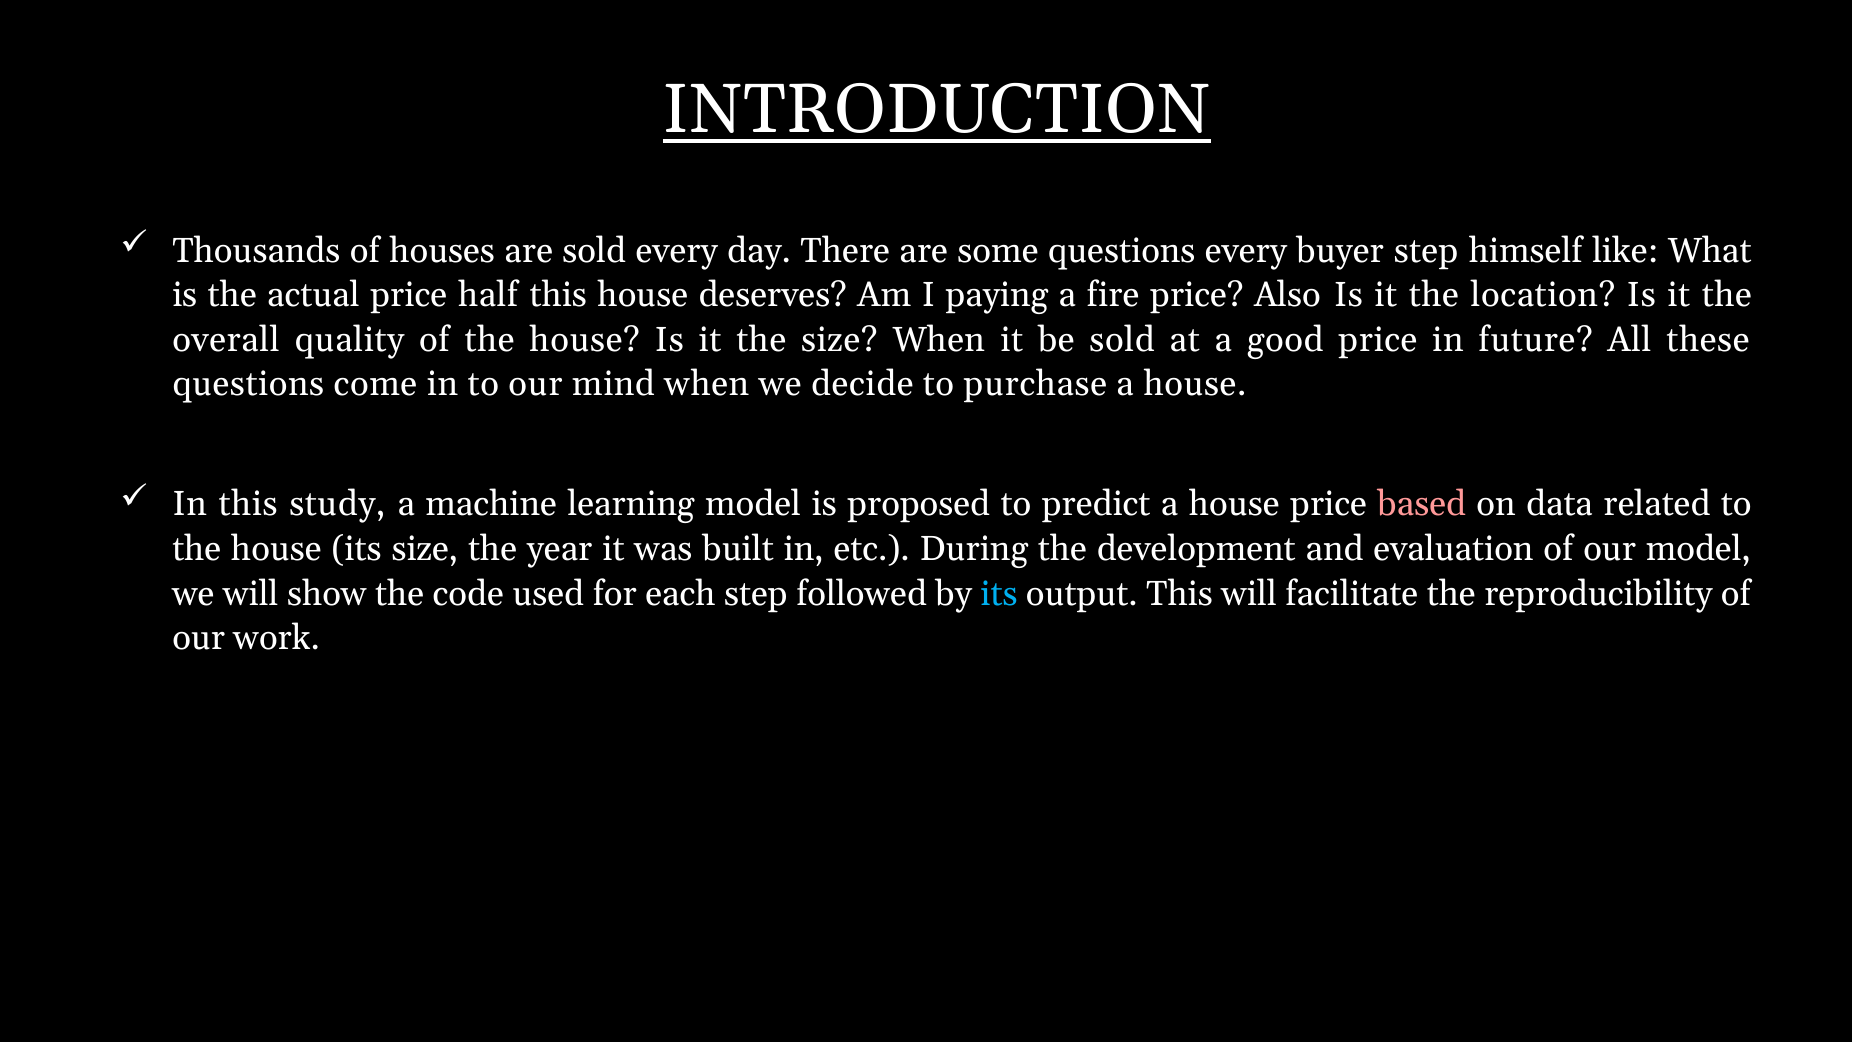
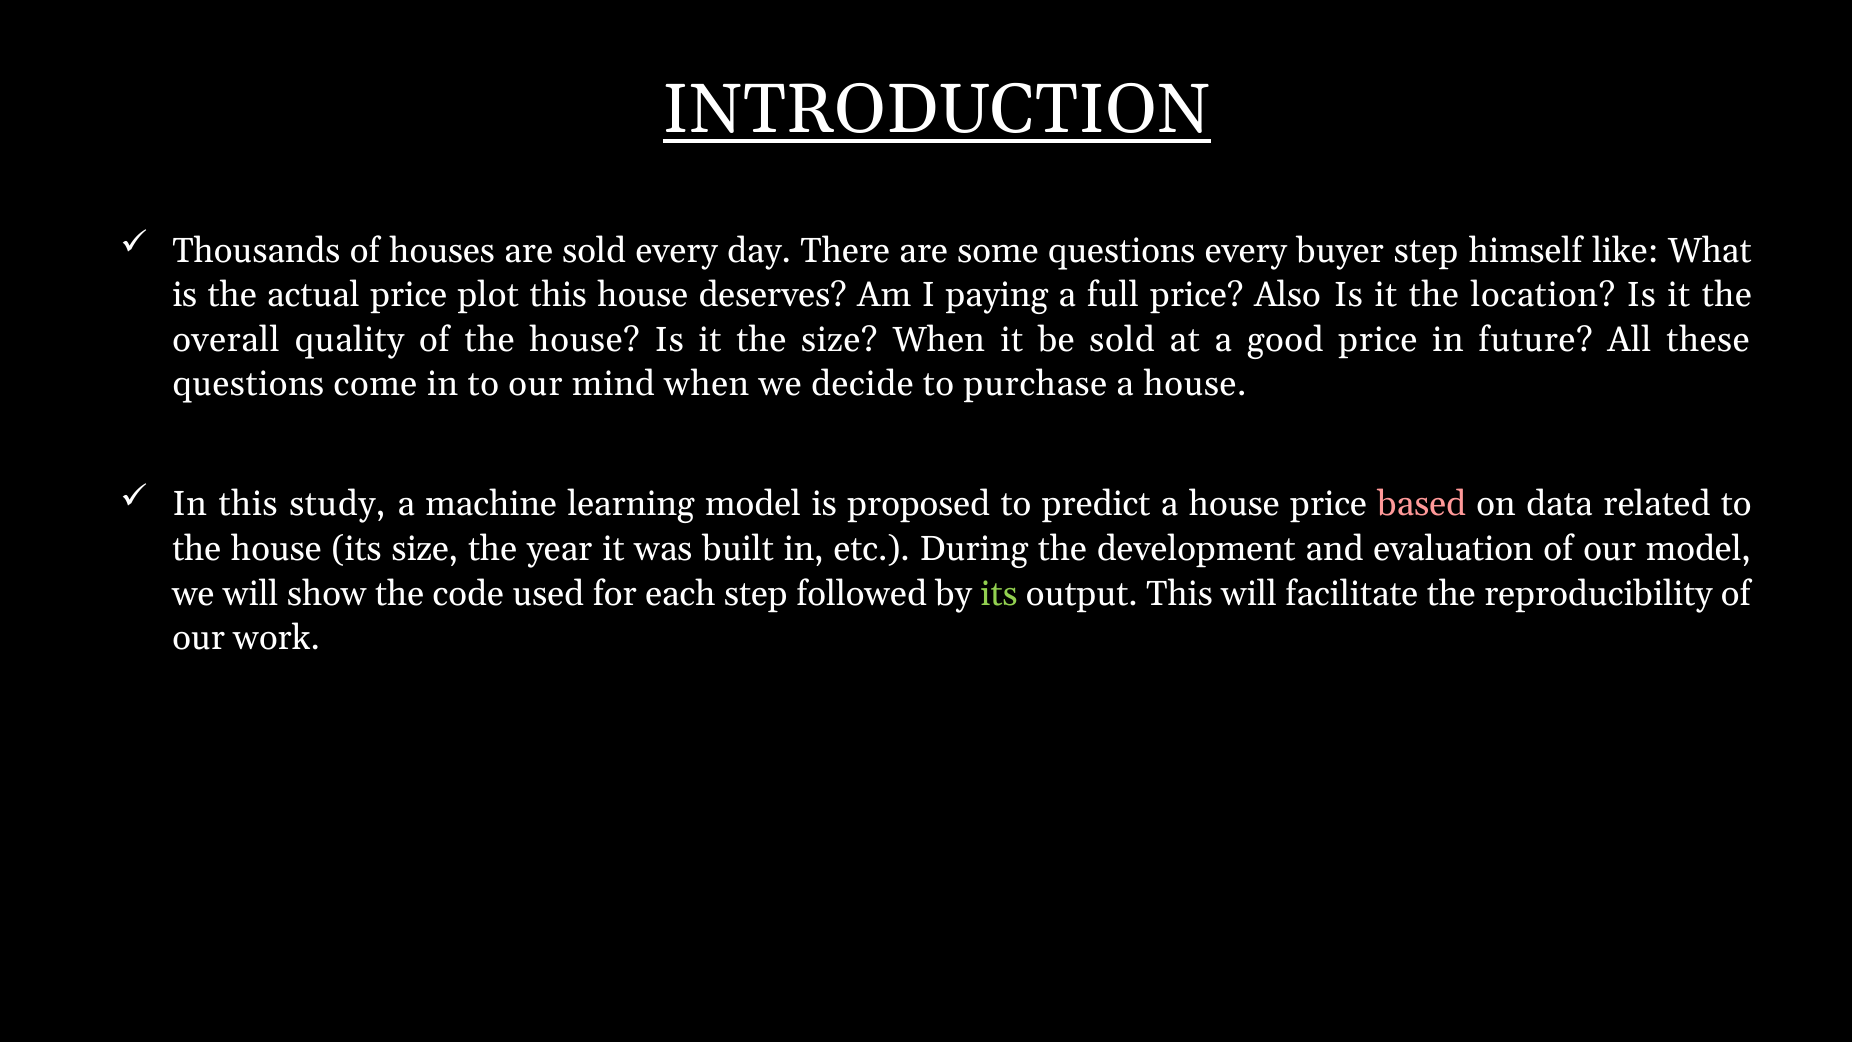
half: half -> plot
fire: fire -> full
its at (999, 593) colour: light blue -> light green
